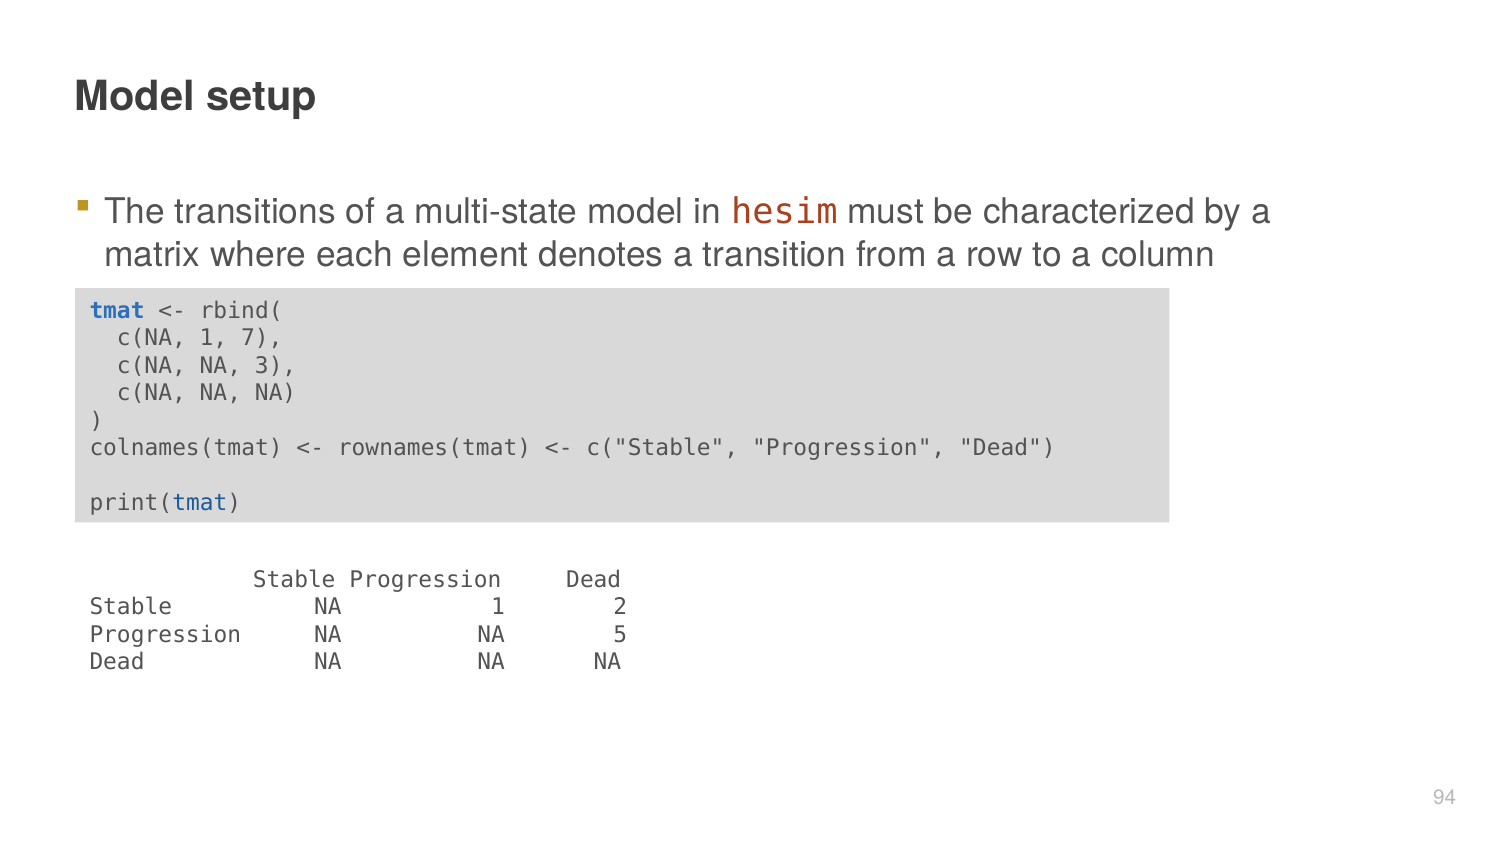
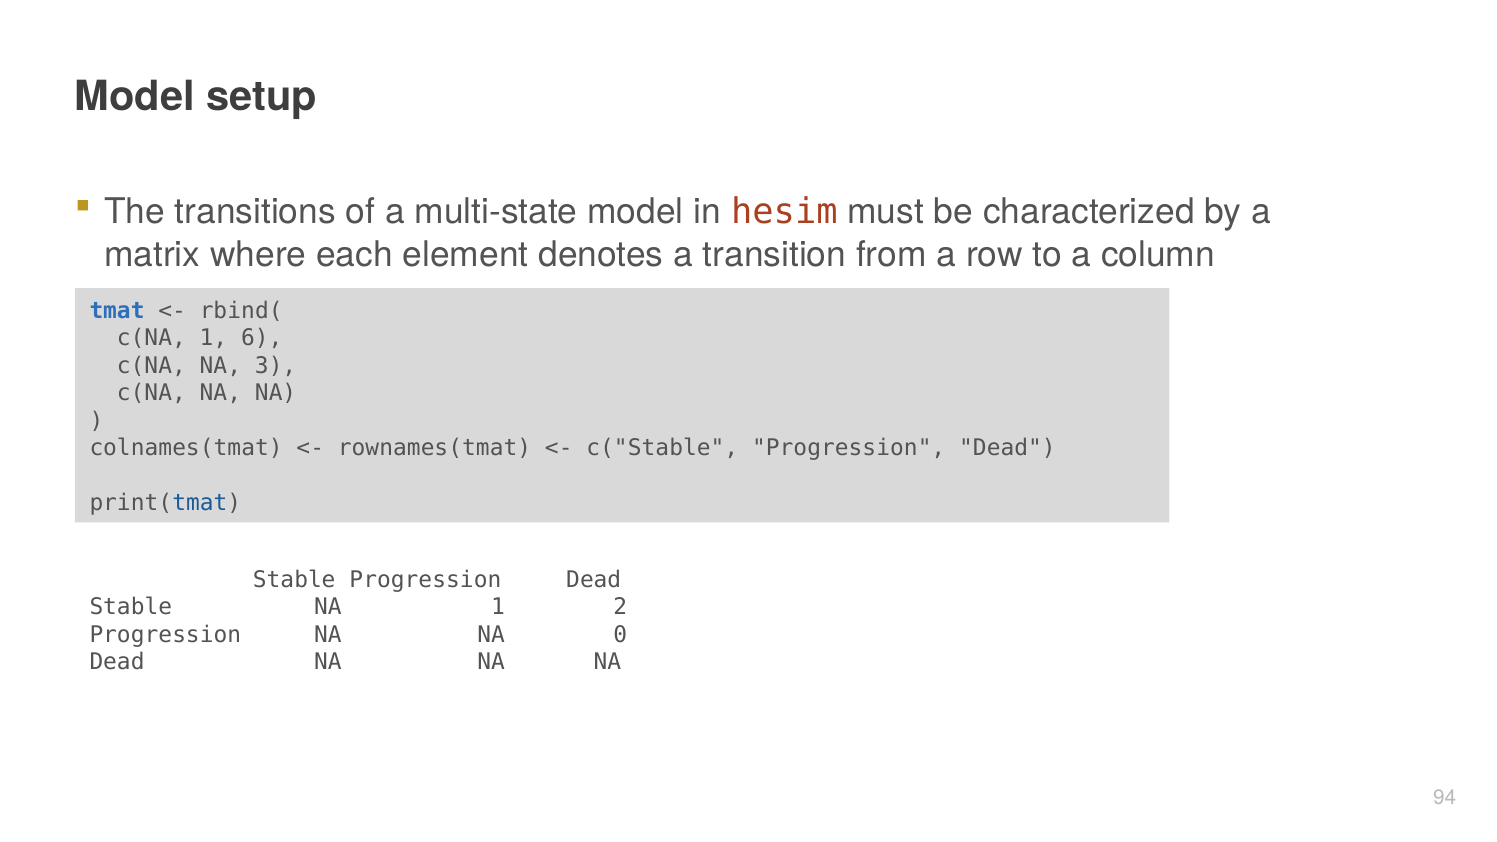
7: 7 -> 6
5: 5 -> 0
